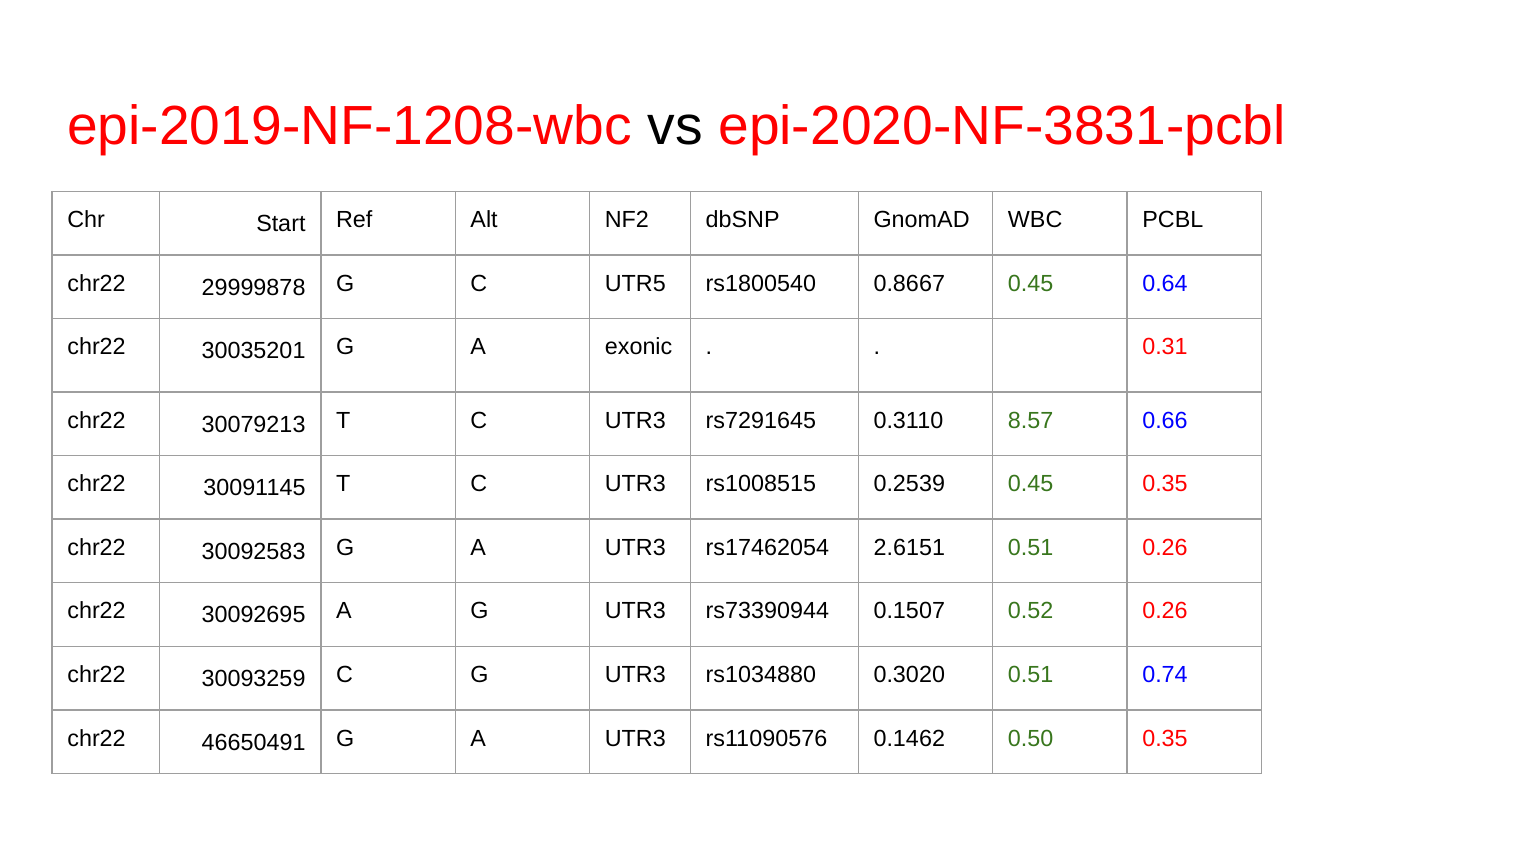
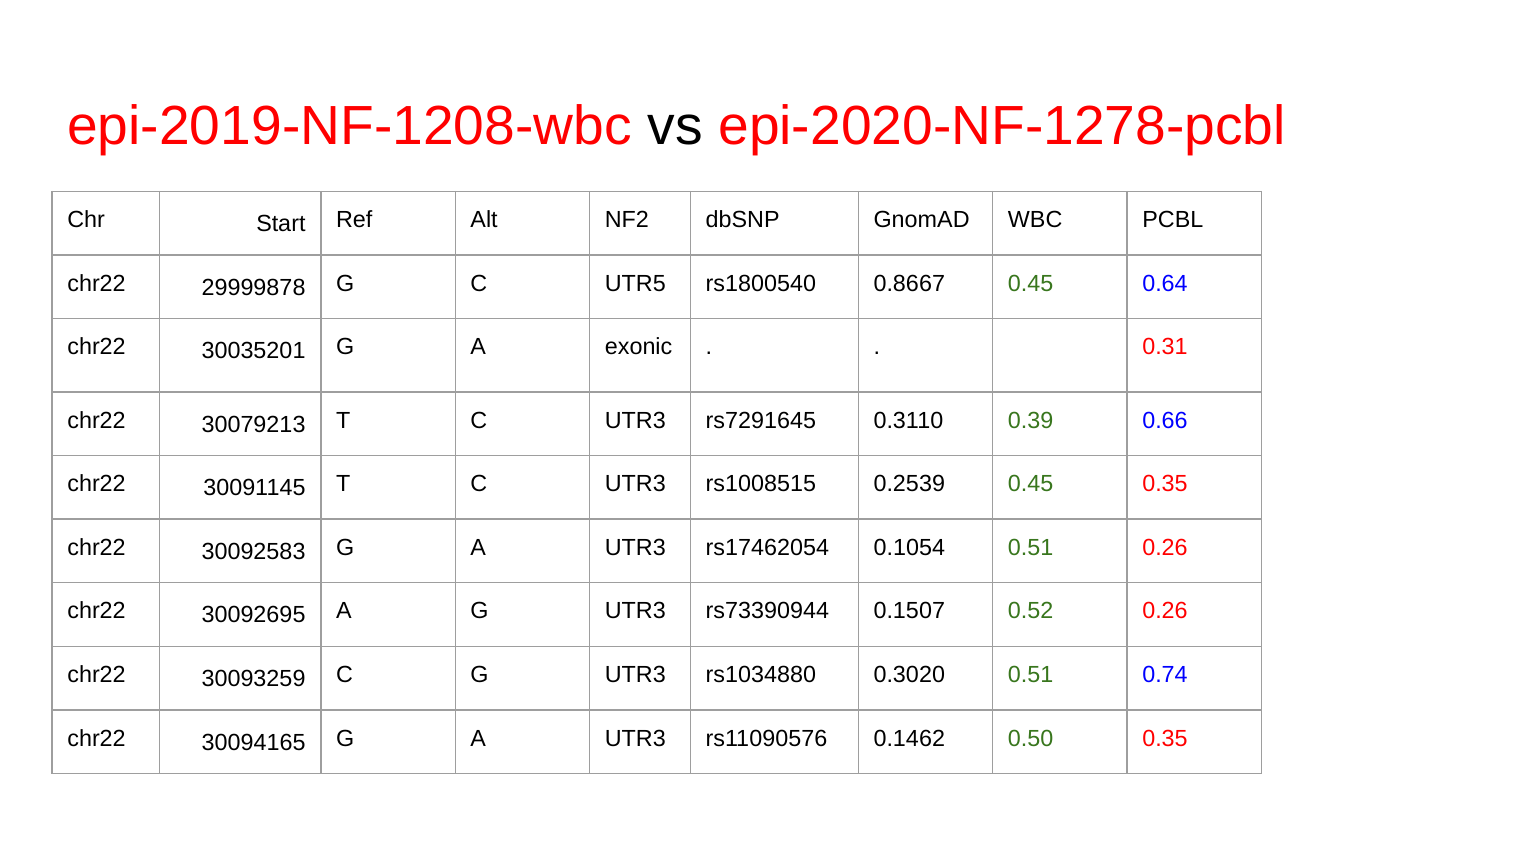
epi-2020-NF-3831-pcbl: epi-2020-NF-3831-pcbl -> epi-2020-NF-1278-pcbl
8.57: 8.57 -> 0.39
2.6151: 2.6151 -> 0.1054
46650491: 46650491 -> 30094165
